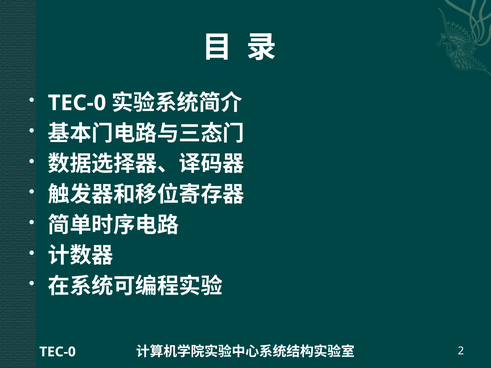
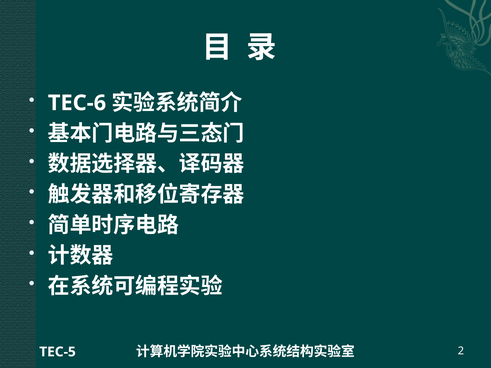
TEC-0 at (77, 103): TEC-0 -> TEC-6
TEC-0 at (58, 352): TEC-0 -> TEC-5
